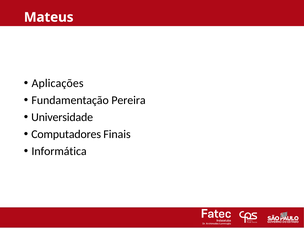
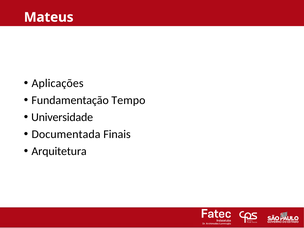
Pereira: Pereira -> Tempo
Computadores: Computadores -> Documentada
Informática: Informática -> Arquitetura
